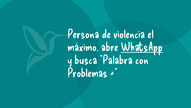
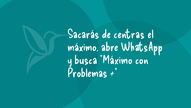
Persona: Persona -> Sacarás
violencia: violencia -> centras
WhatsApp underline: present -> none
busca Palabra: Palabra -> Máximo
